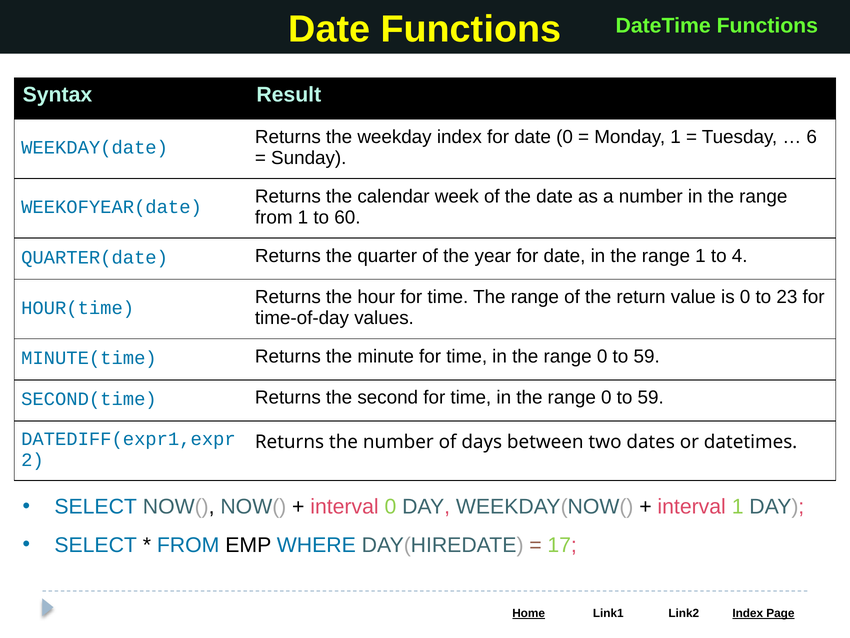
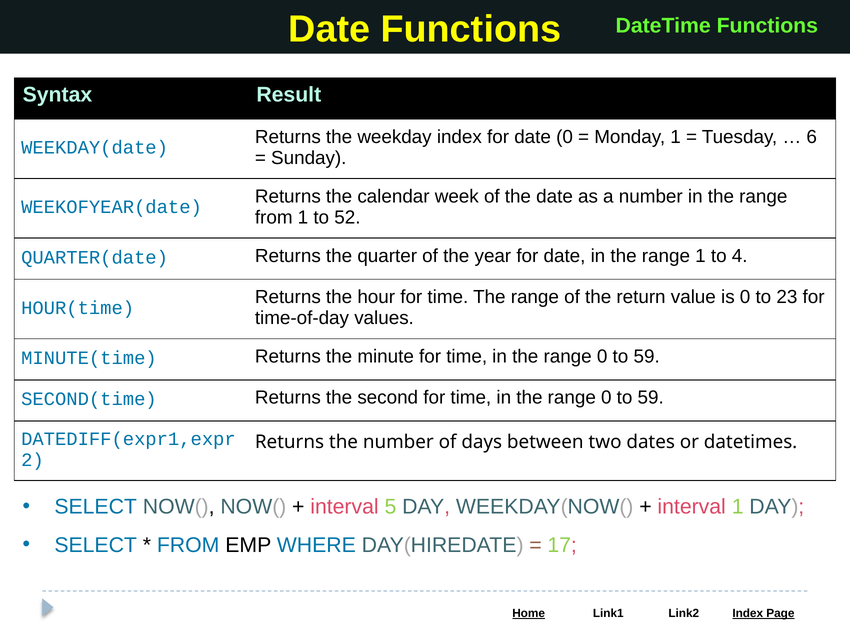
60: 60 -> 52
interval 0: 0 -> 5
